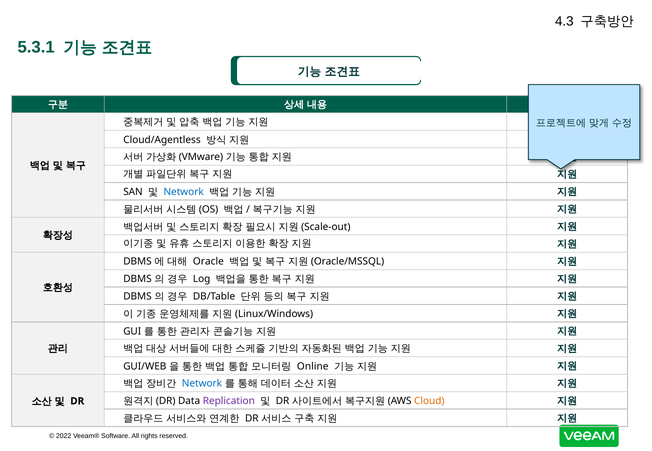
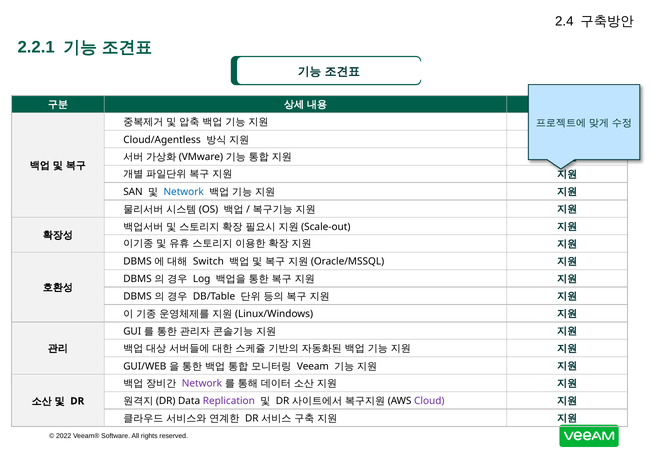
4.3: 4.3 -> 2.4
5.3.1: 5.3.1 -> 2.2.1
Oracle: Oracle -> Switch
Online: Online -> Veeam
Network at (202, 384) colour: blue -> purple
Cloud colour: orange -> purple
